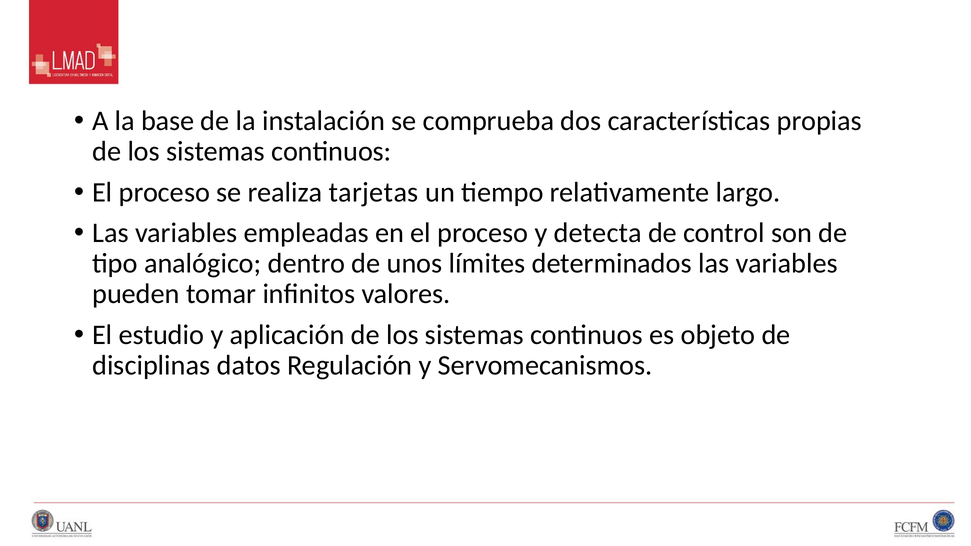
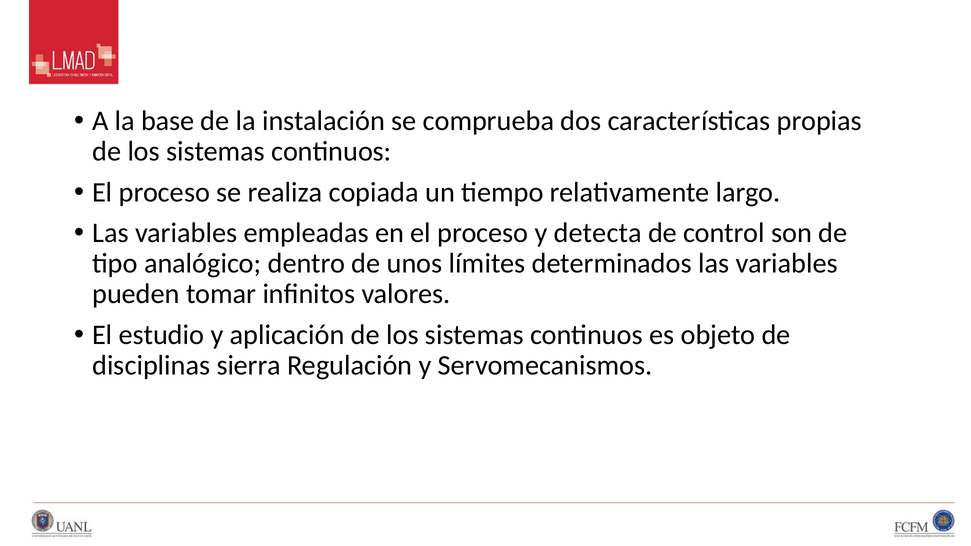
tarjetas: tarjetas -> copiada
datos: datos -> sierra
